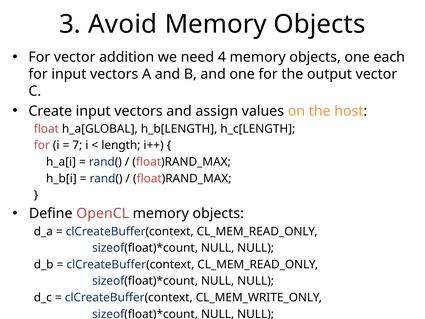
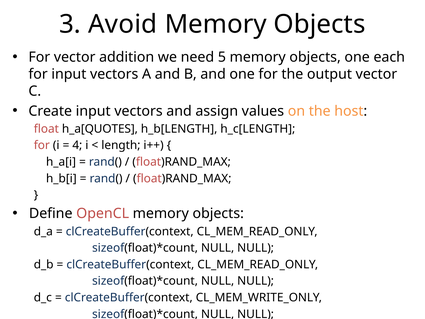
4: 4 -> 5
h_a[GLOBAL: h_a[GLOBAL -> h_a[QUOTES
7: 7 -> 4
